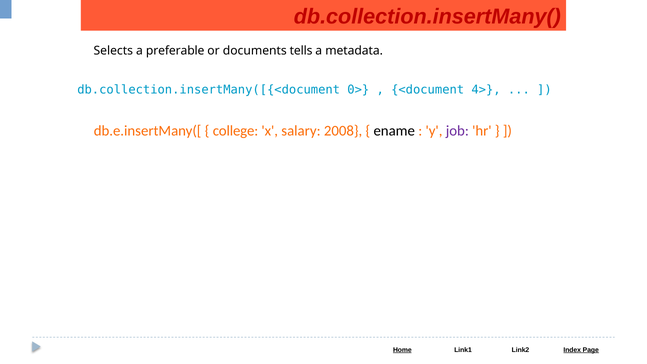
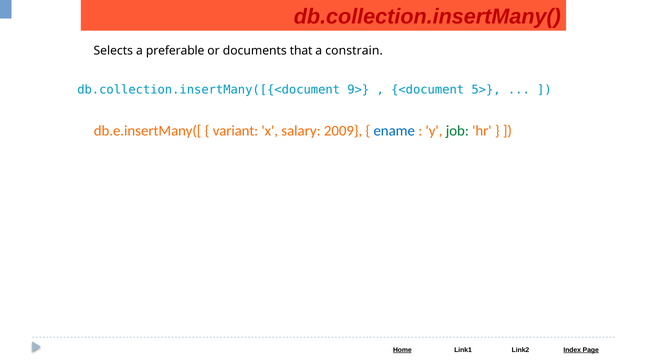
tells: tells -> that
metadata: metadata -> constrain
0>: 0> -> 9>
4>: 4> -> 5>
college: college -> variant
2008: 2008 -> 2009
ename colour: black -> blue
job colour: purple -> green
